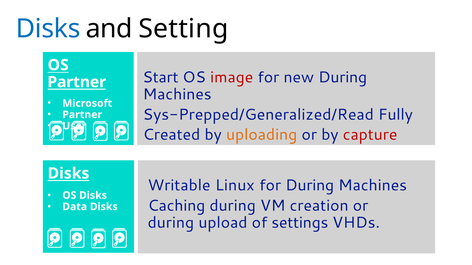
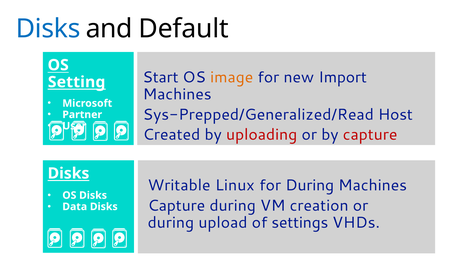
Setting: Setting -> Default
image colour: red -> orange
new During: During -> Import
Partner at (77, 82): Partner -> Setting
Fully: Fully -> Host
uploading colour: orange -> red
Caching at (176, 206): Caching -> Capture
